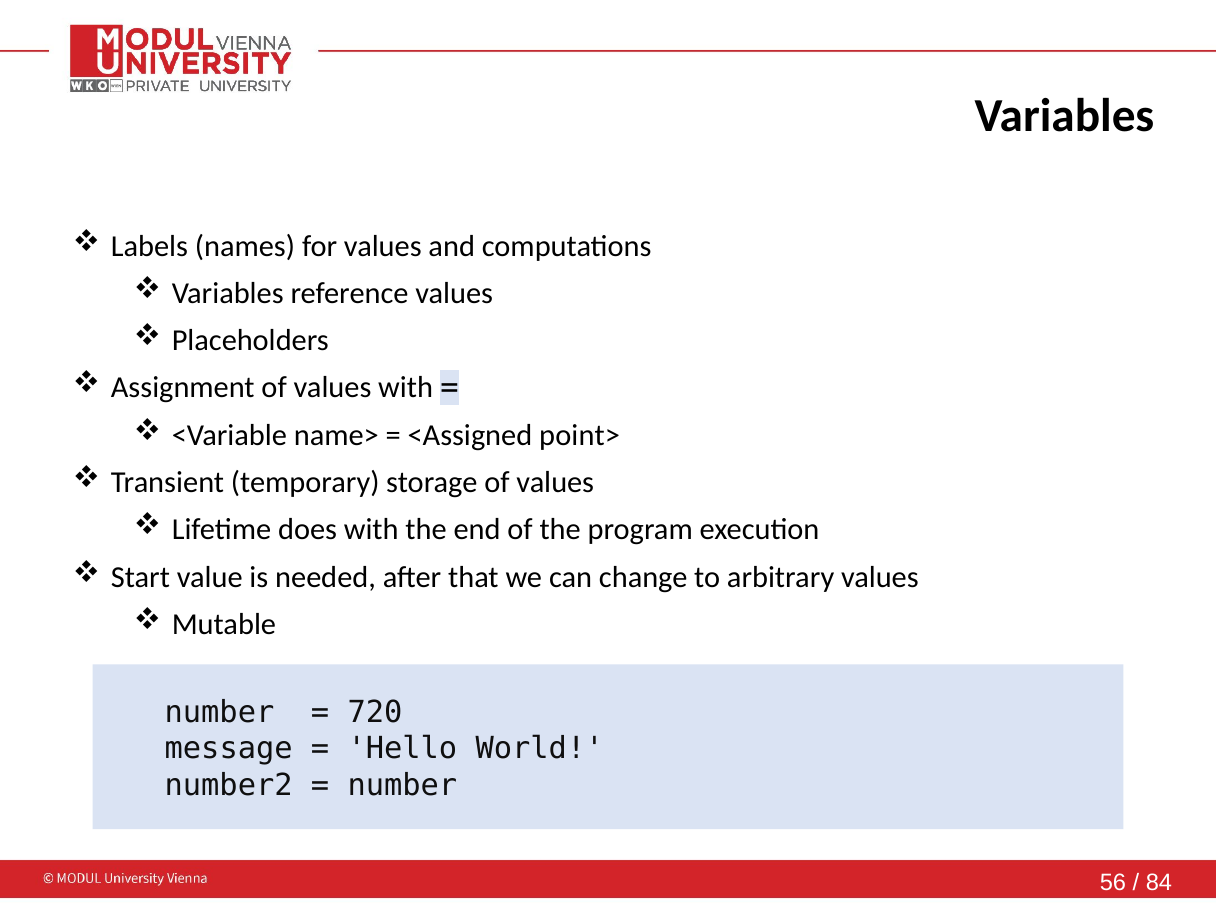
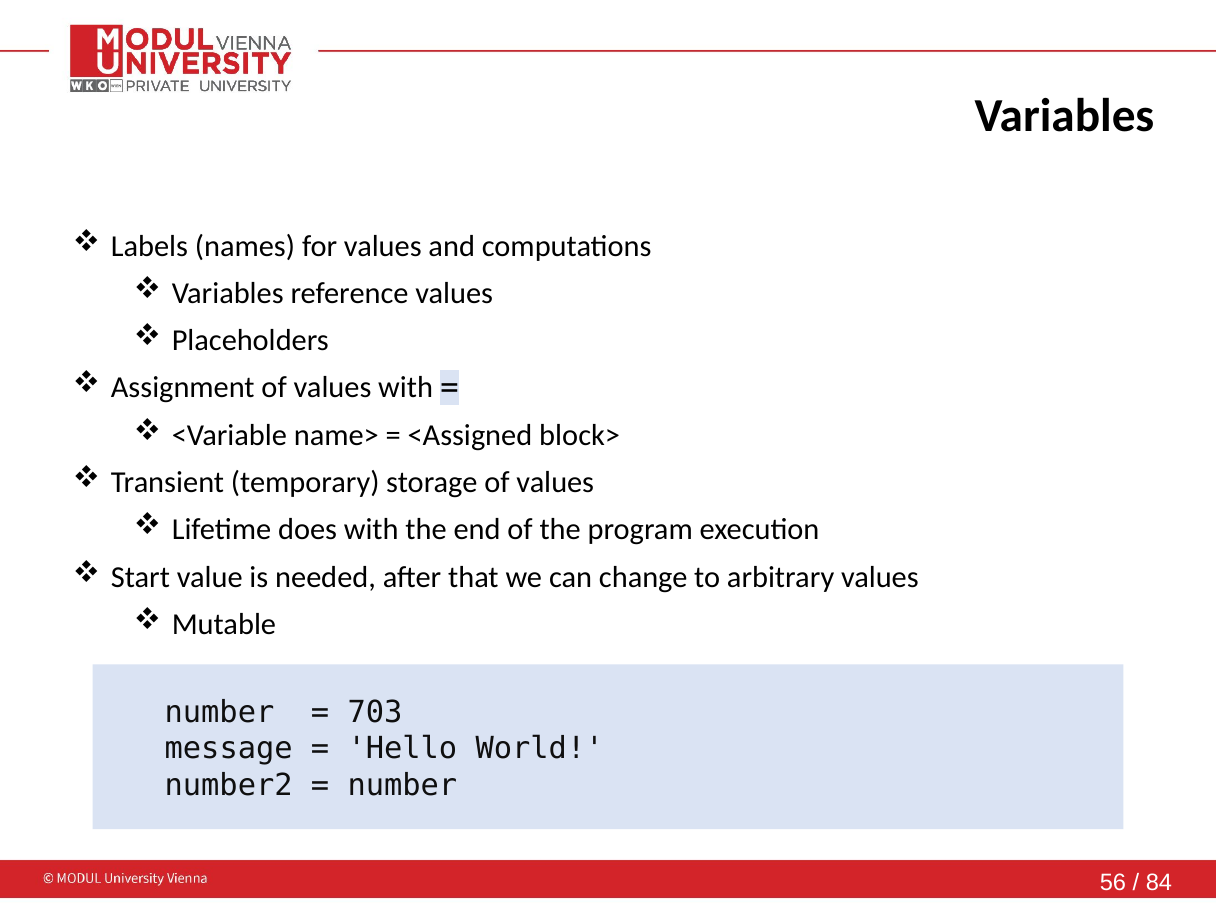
point>: point> -> block>
720: 720 -> 703
